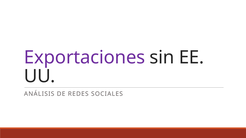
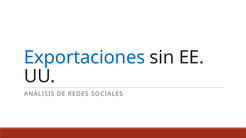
Exportaciones colour: purple -> blue
